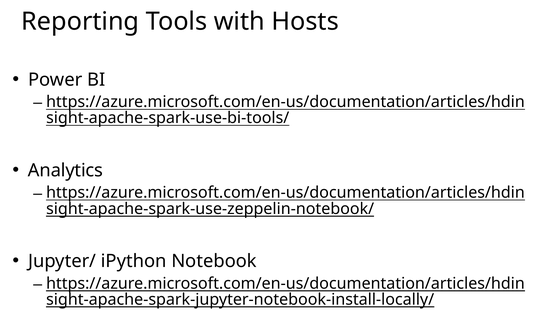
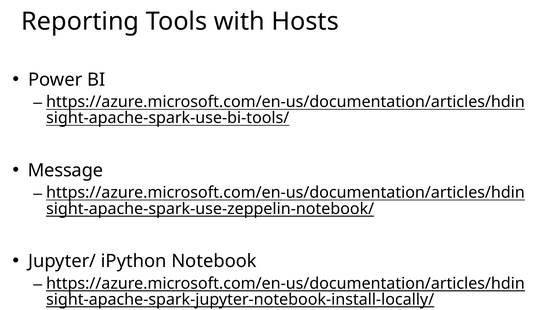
Analytics: Analytics -> Message
